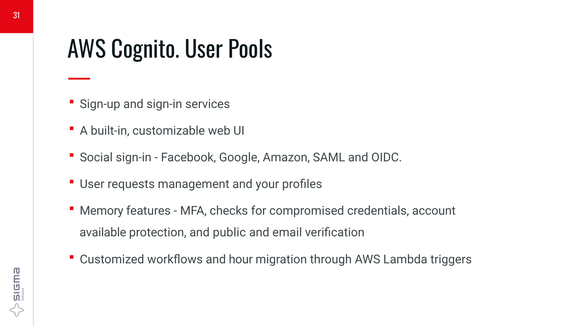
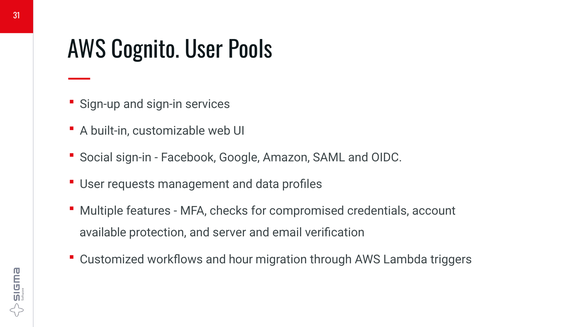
your: your -> data
Memory: Memory -> Multiple
public: public -> server
